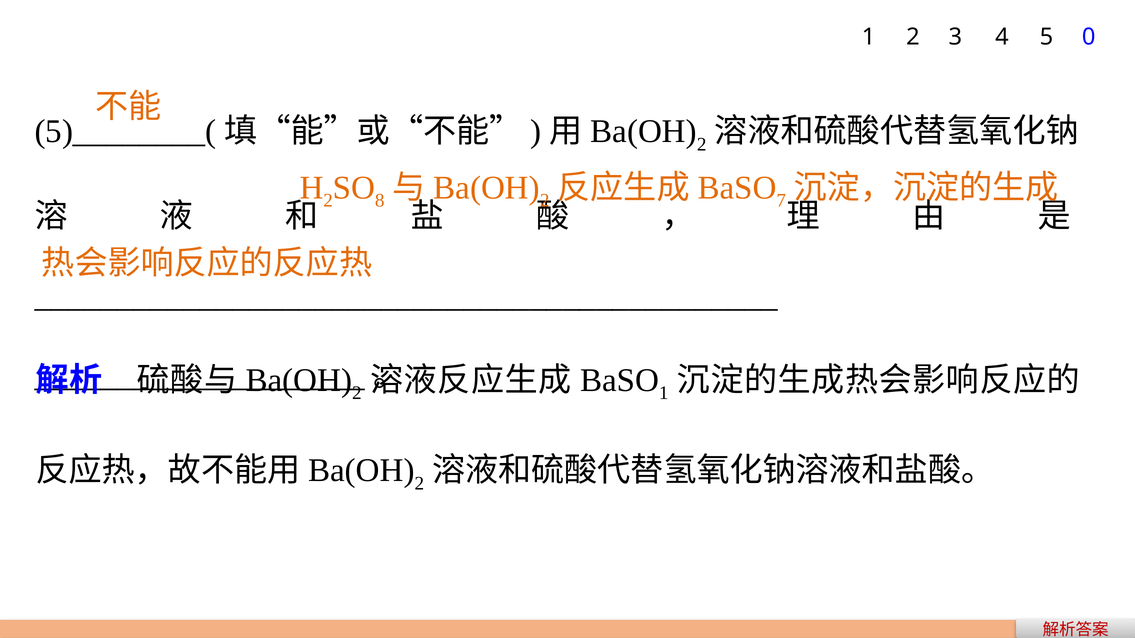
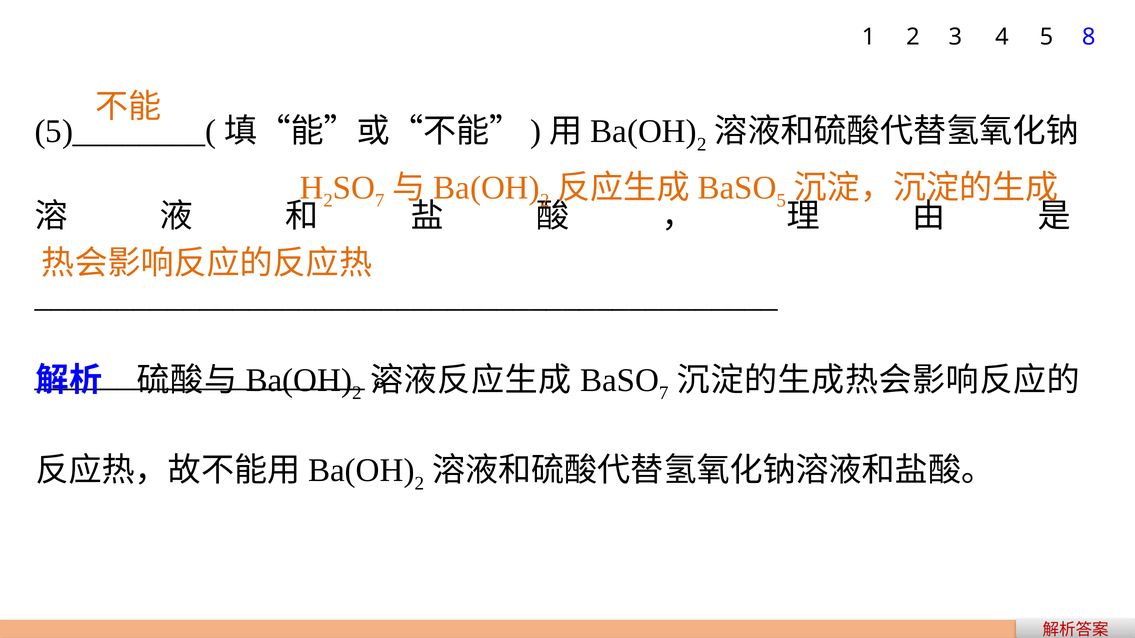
0: 0 -> 8
8 at (380, 201): 8 -> 7
7 at (781, 201): 7 -> 5
1 at (664, 393): 1 -> 7
